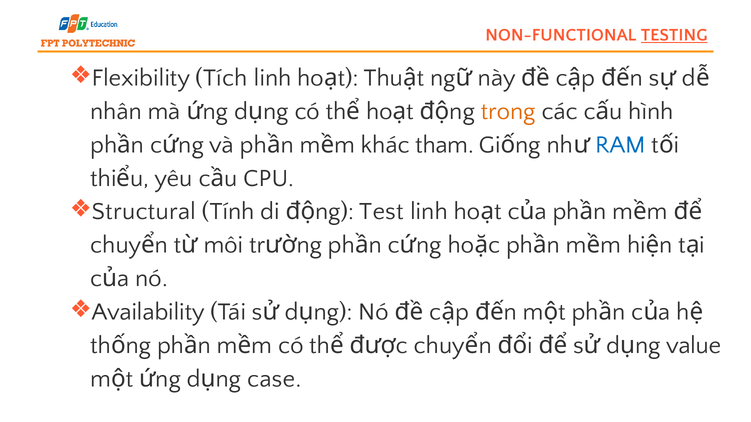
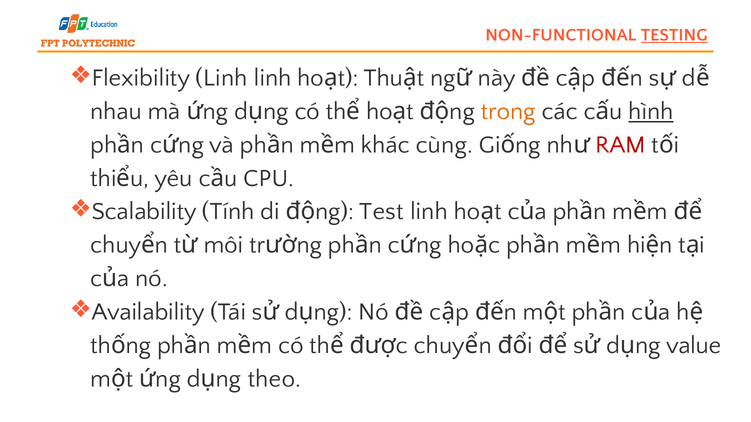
Flexibility Tích: Tích -> Linh
nhân: nhân -> nhau
hình underline: none -> present
tham: tham -> cùng
RAM colour: blue -> red
Structural: Structural -> Scalability
case: case -> theo
